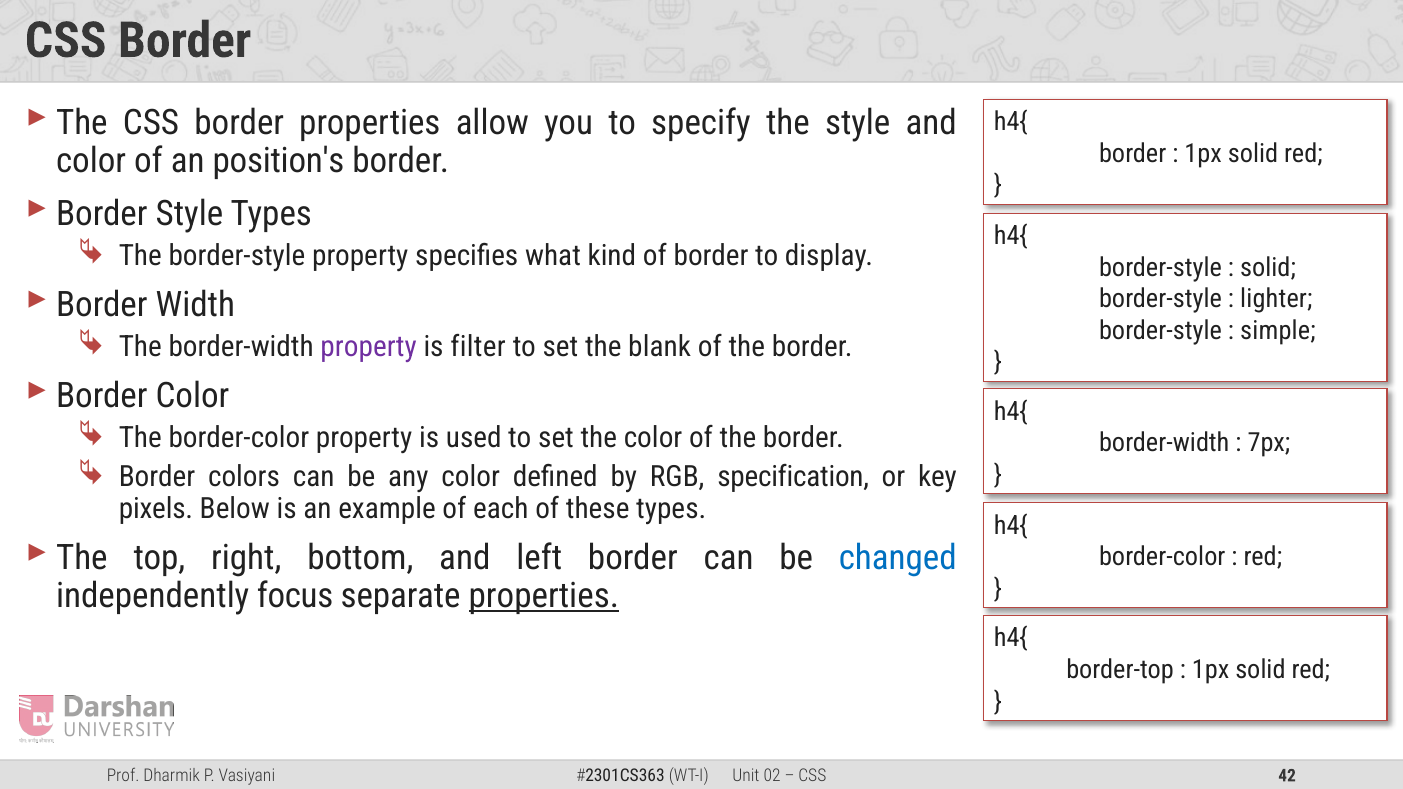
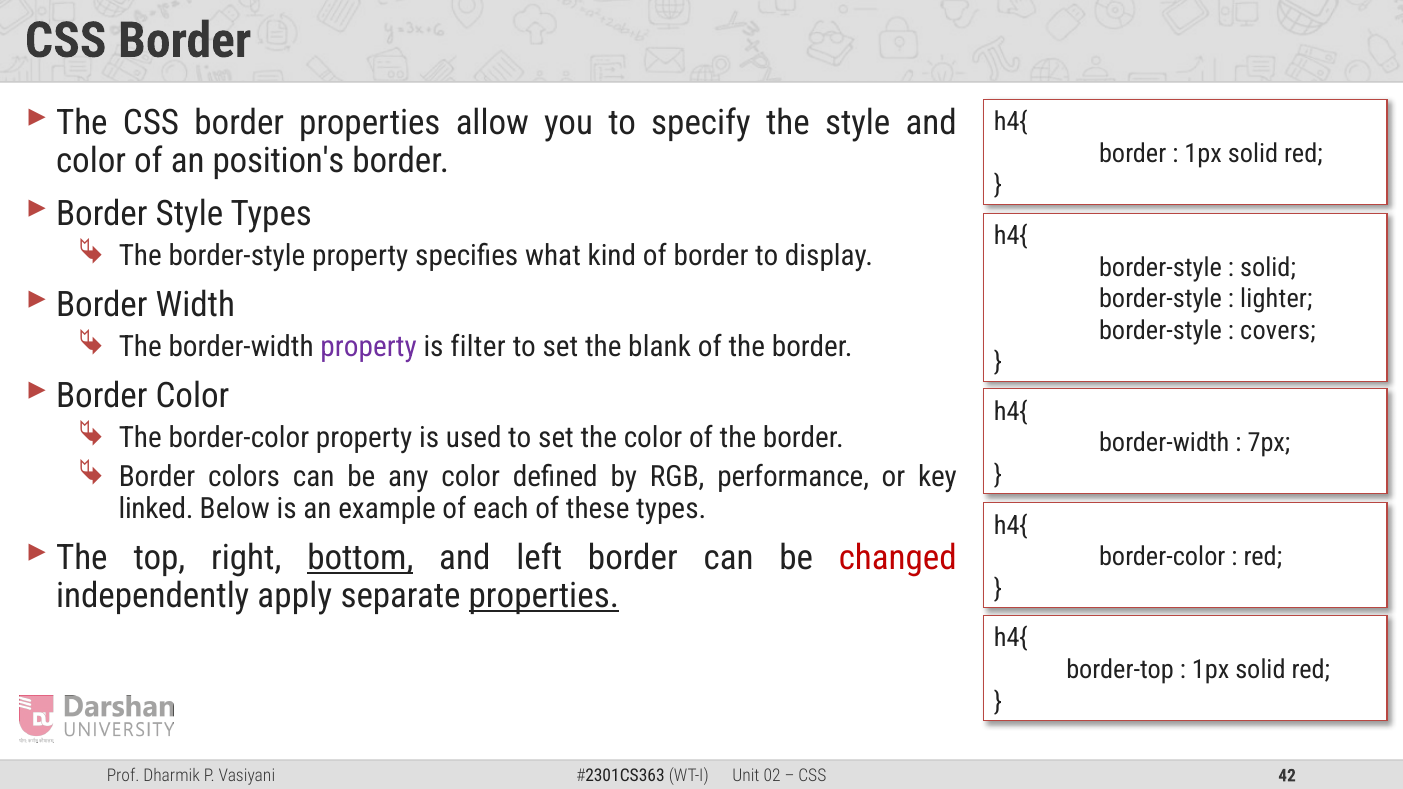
simple: simple -> covers
specification: specification -> performance
pixels: pixels -> linked
bottom underline: none -> present
changed colour: blue -> red
focus: focus -> apply
